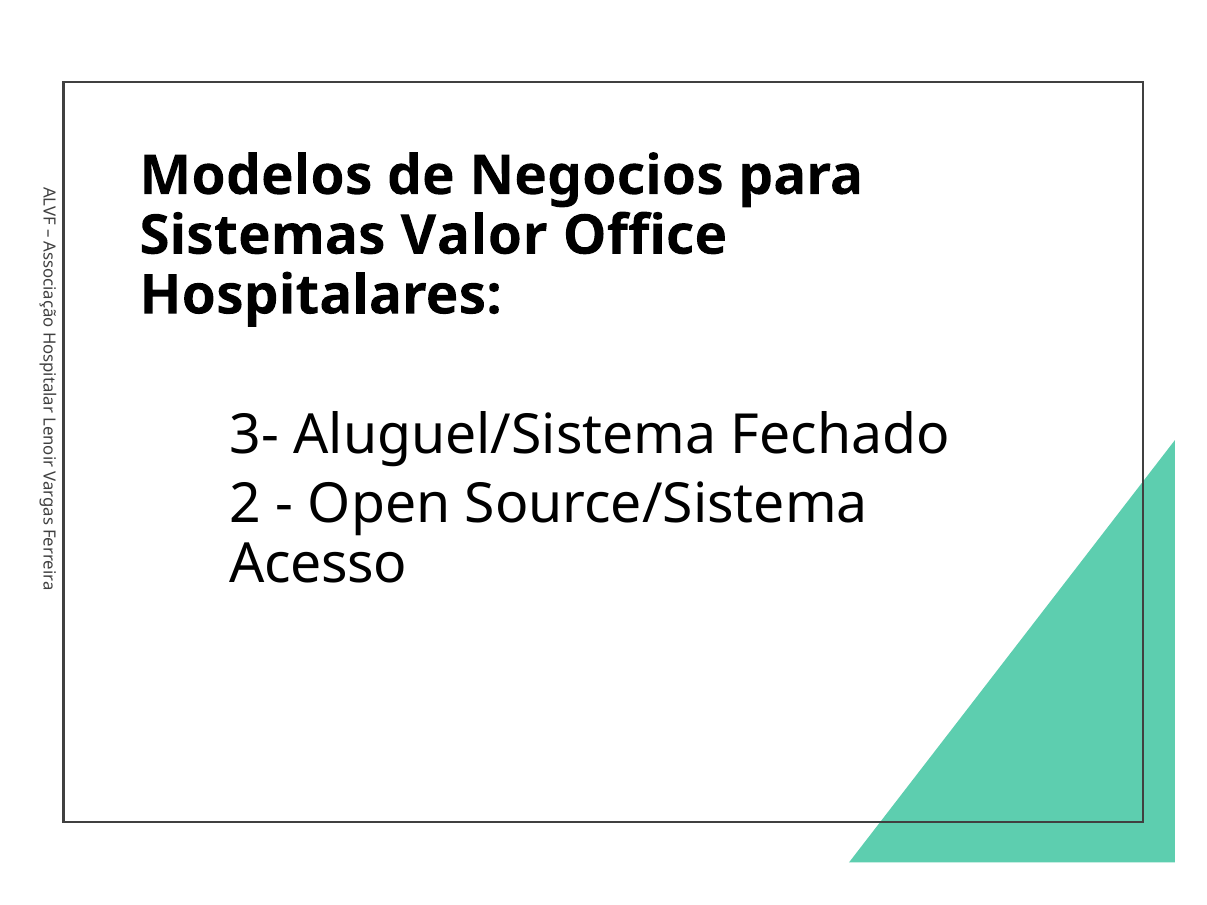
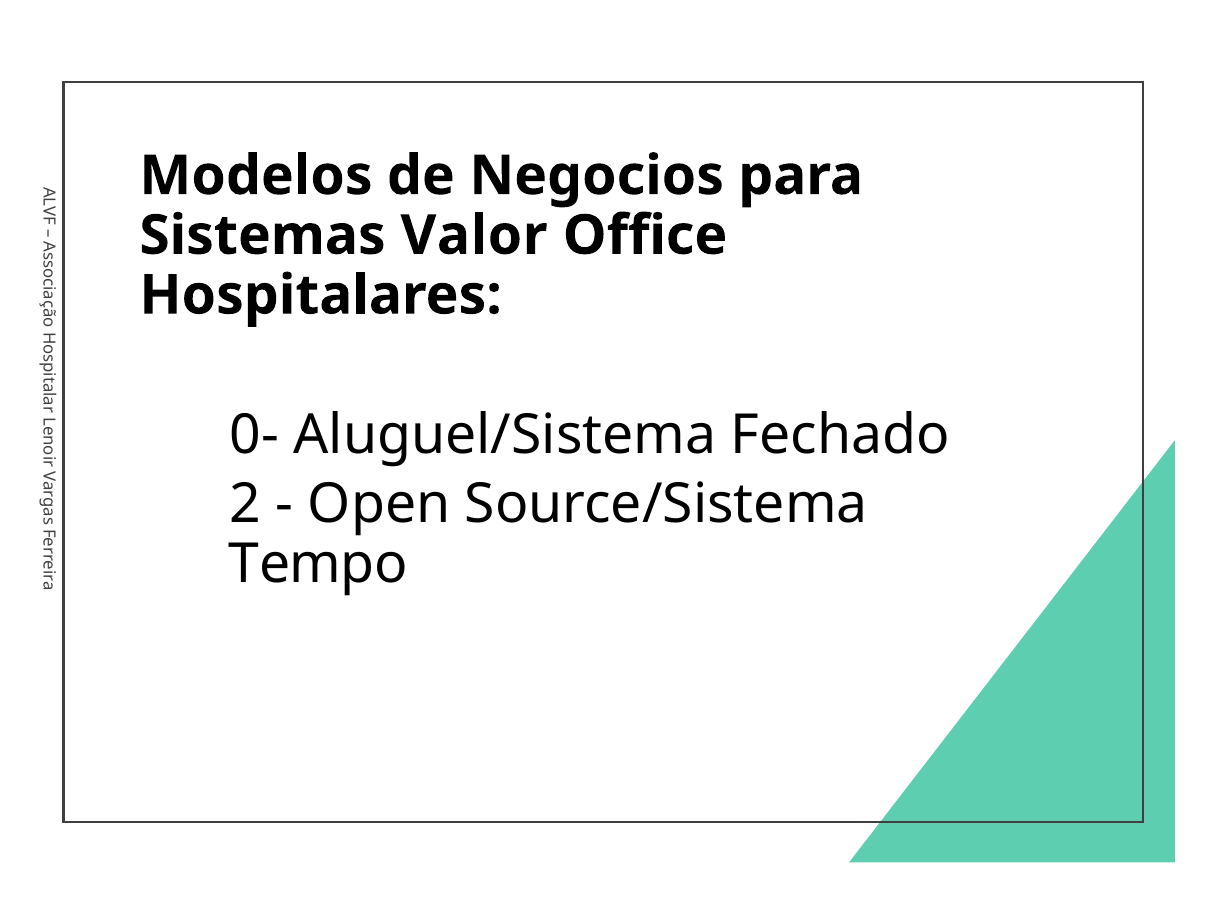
3-: 3- -> 0-
Acesso: Acesso -> Tempo
